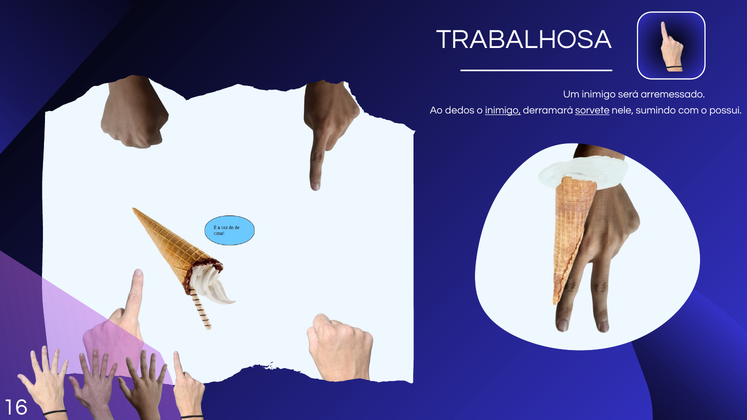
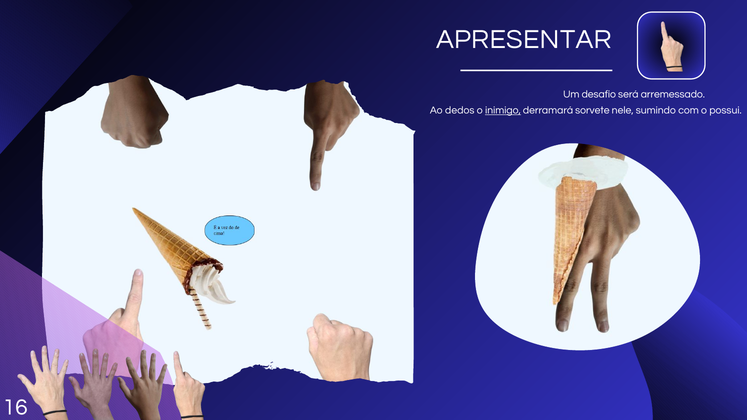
TRABALHOSA: TRABALHOSA -> APRESENTAR
Um inimigo: inimigo -> desafio
sorvete underline: present -> none
